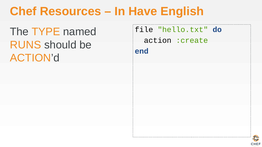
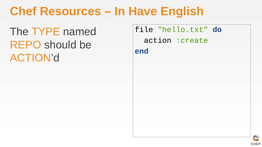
RUNS: RUNS -> REPO
